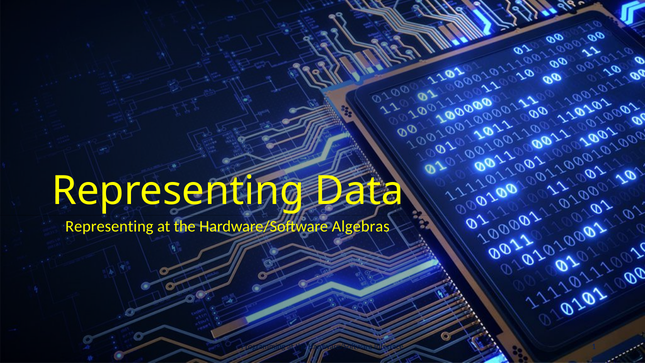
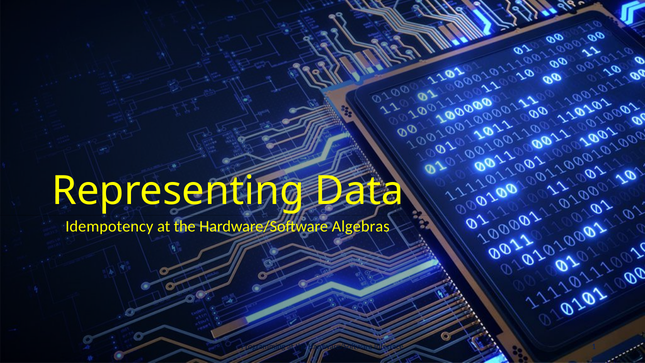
Representing at (109, 226): Representing -> Idempotency
